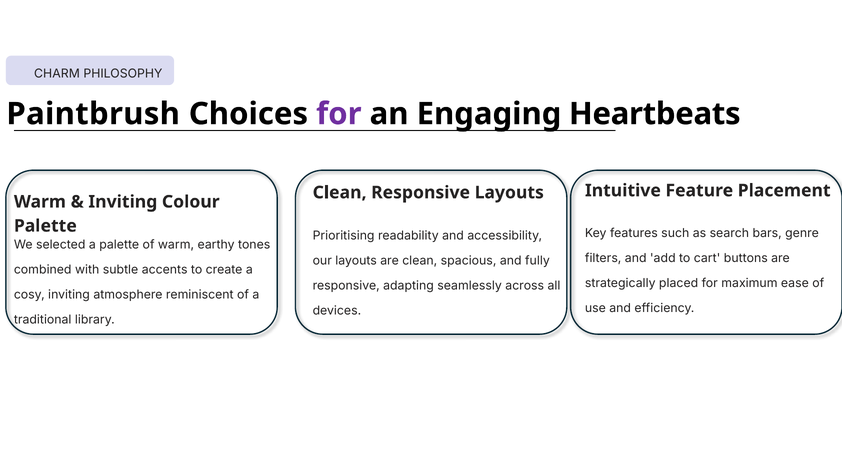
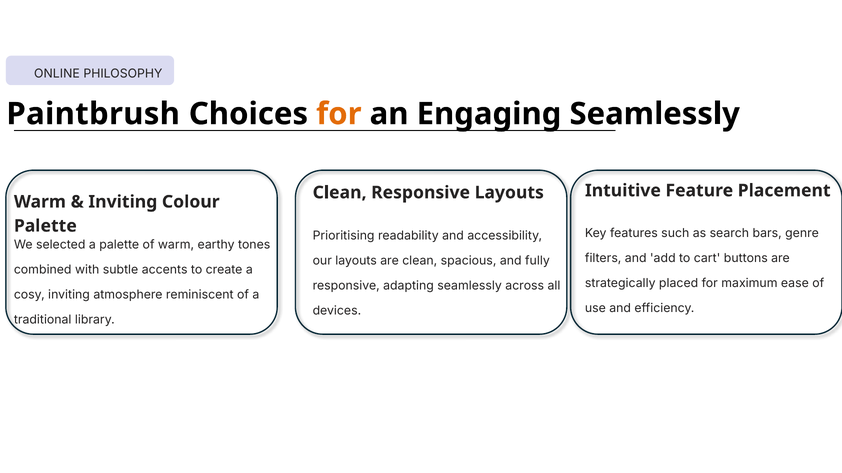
CHARM: CHARM -> ONLINE
for at (339, 114) colour: purple -> orange
Engaging Heartbeats: Heartbeats -> Seamlessly
